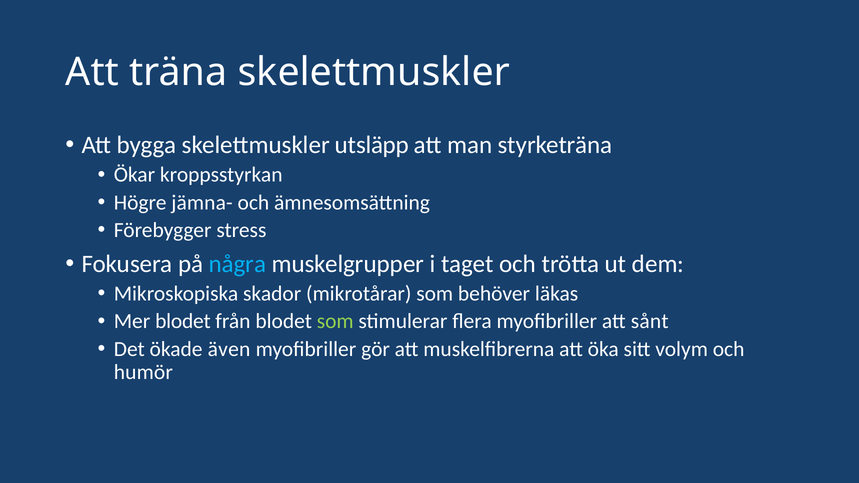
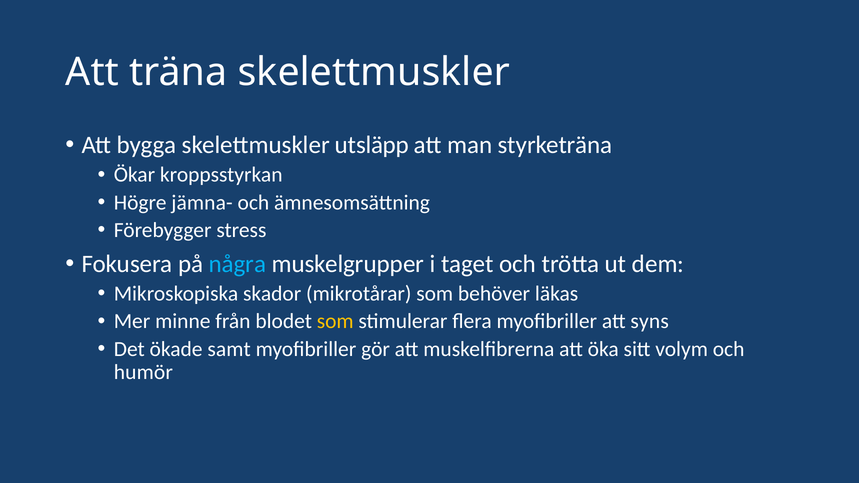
Mer blodet: blodet -> minne
som at (335, 321) colour: light green -> yellow
sånt: sånt -> syns
även: även -> samt
